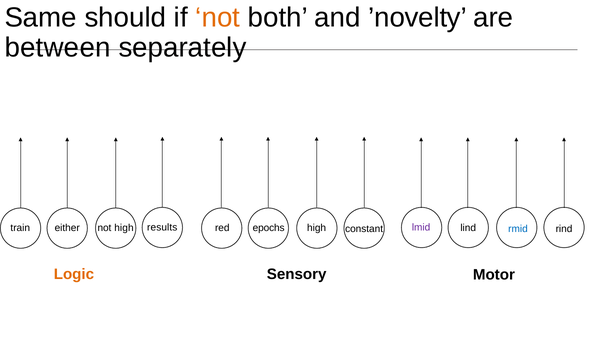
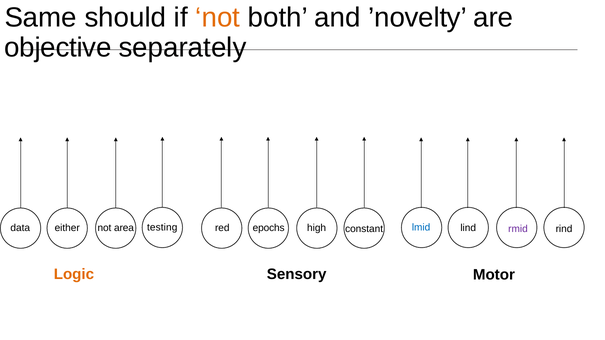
between: between -> objective
results: results -> testing
train: train -> data
not high: high -> area
lmid colour: purple -> blue
rmid colour: blue -> purple
